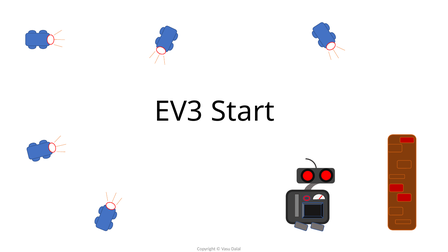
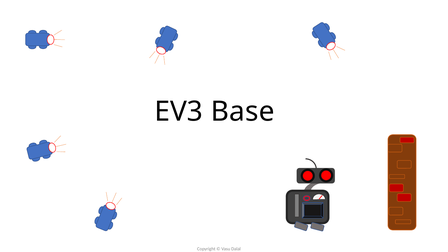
Start: Start -> Base
